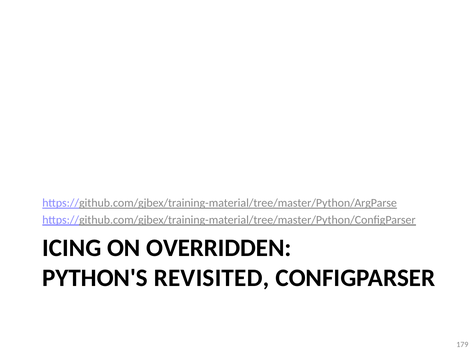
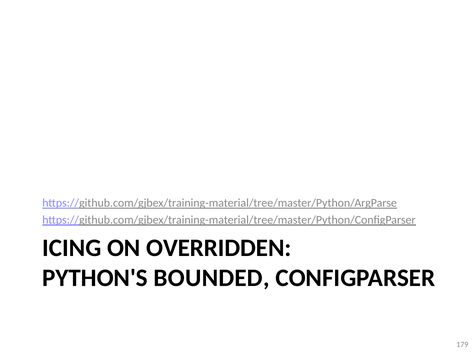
REVISITED: REVISITED -> BOUNDED
